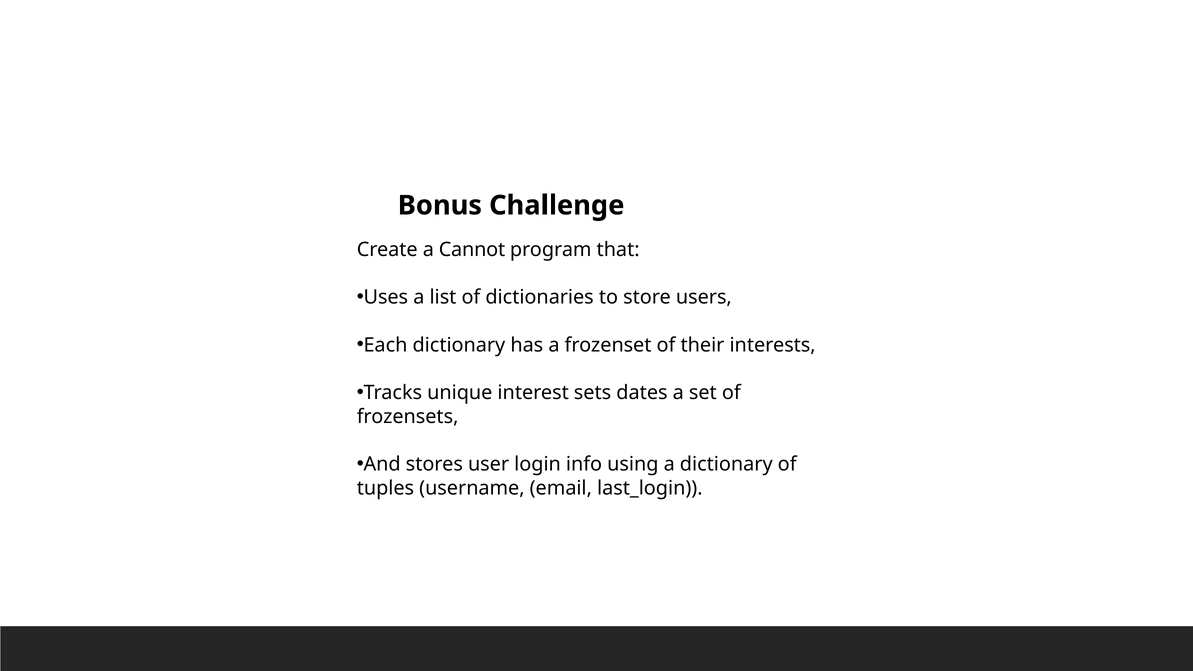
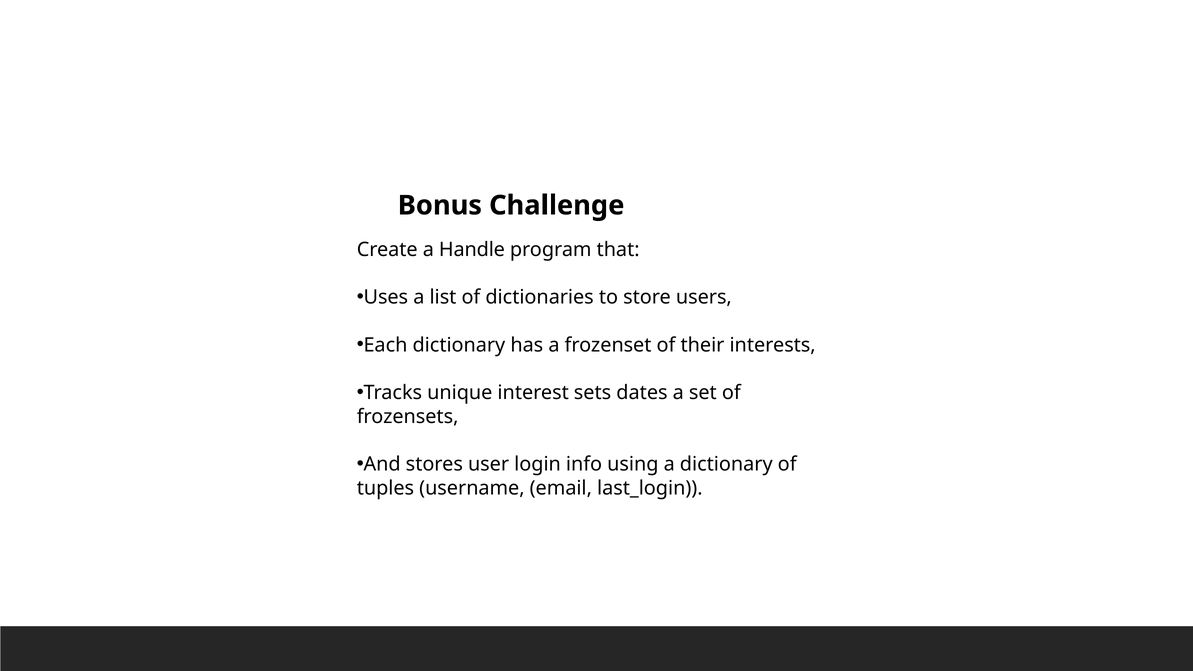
Cannot: Cannot -> Handle
